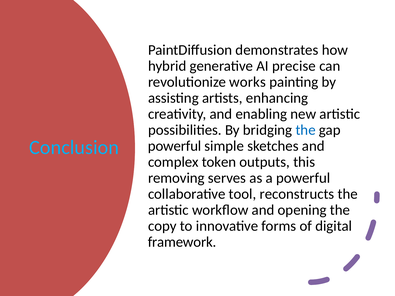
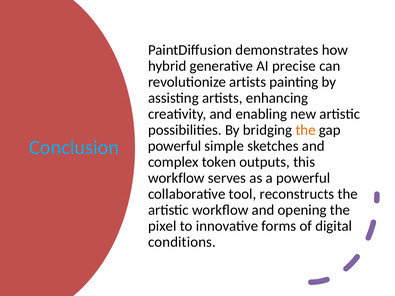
revolutionize works: works -> artists
the at (306, 130) colour: blue -> orange
removing at (176, 178): removing -> workflow
copy: copy -> pixel
framework: framework -> conditions
